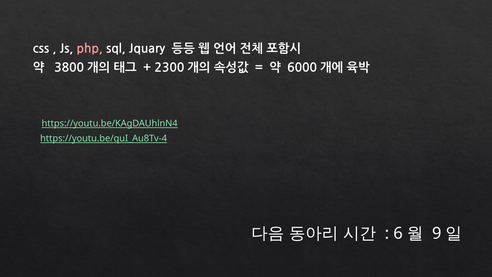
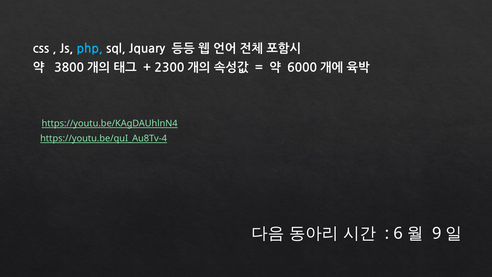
php colour: pink -> light blue
